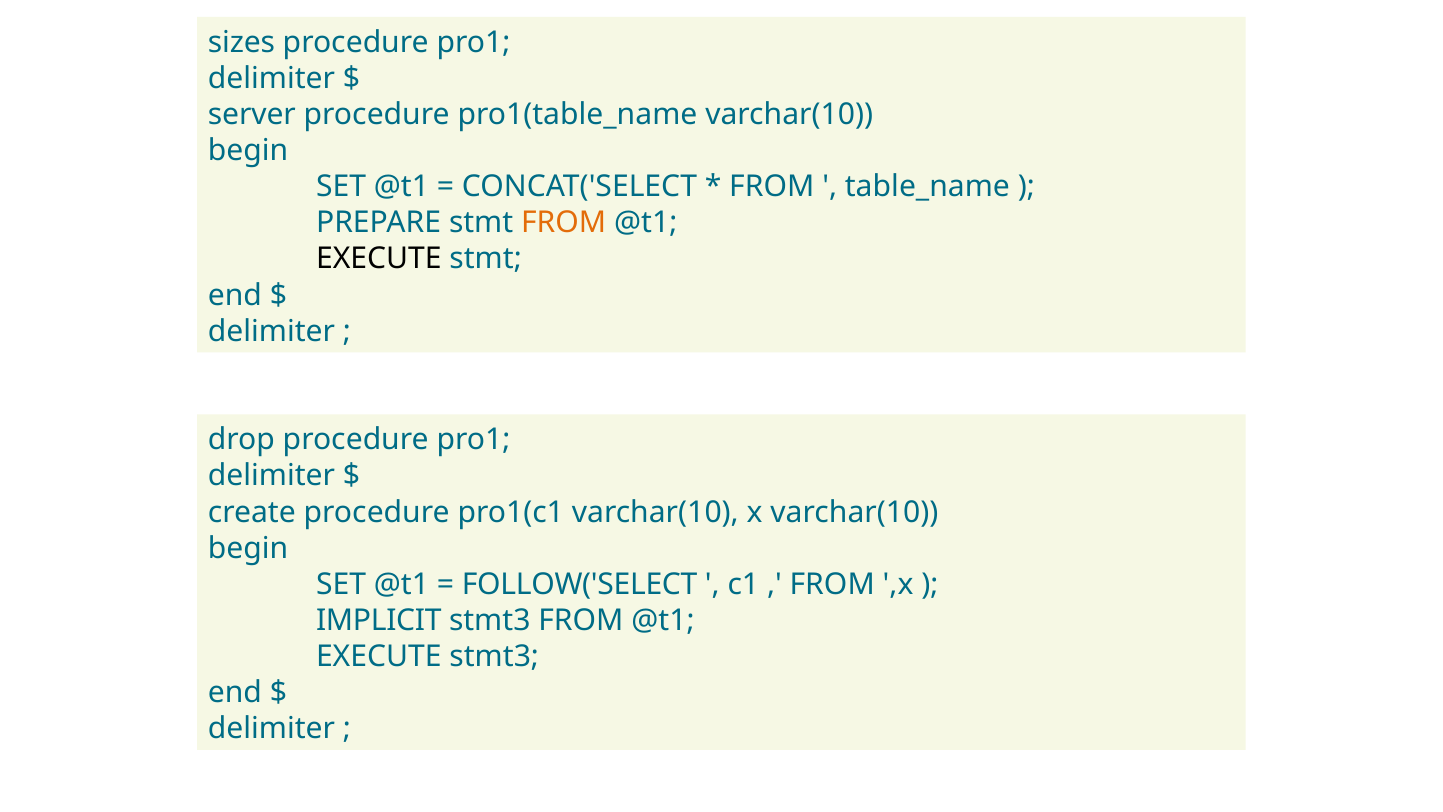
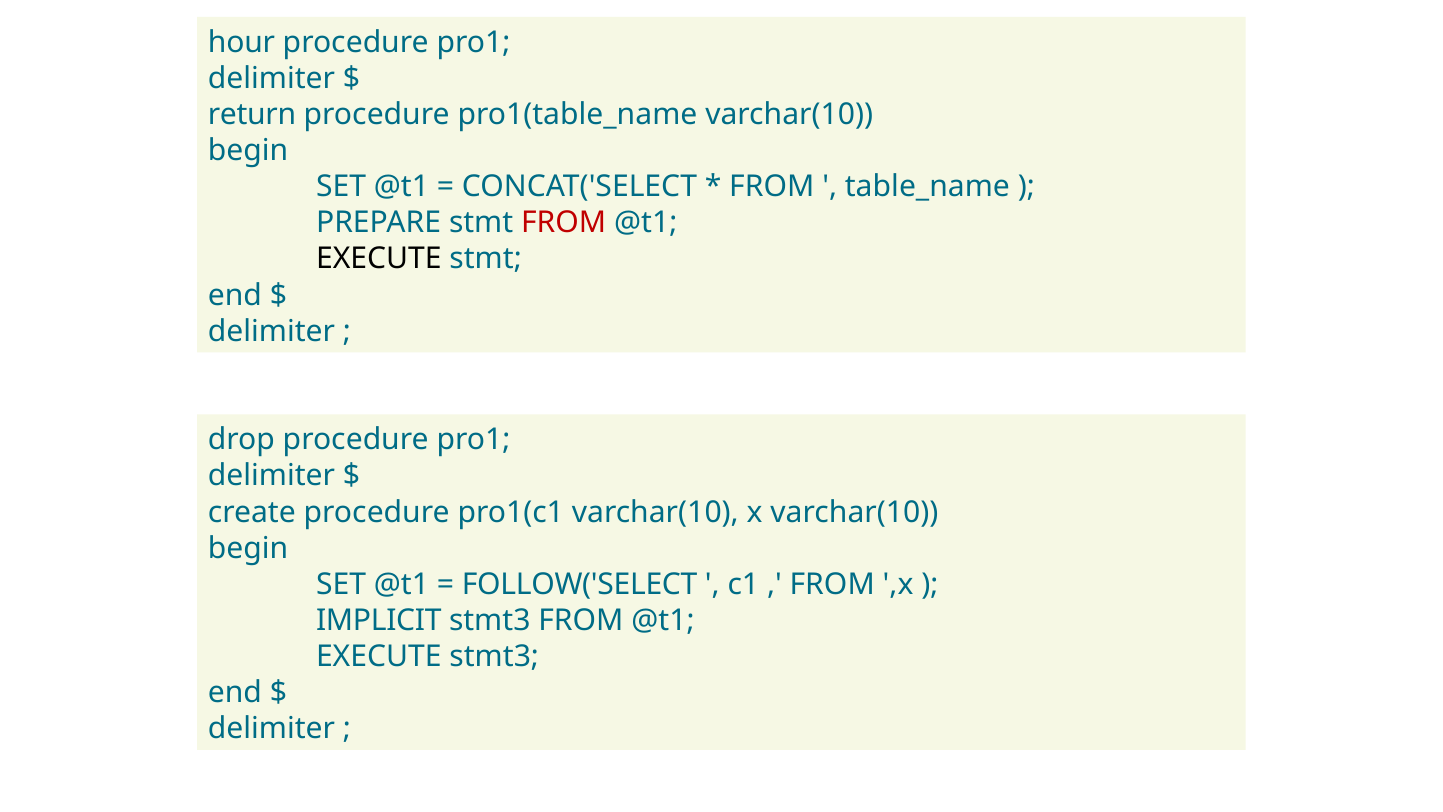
sizes: sizes -> hour
server: server -> return
FROM at (564, 223) colour: orange -> red
